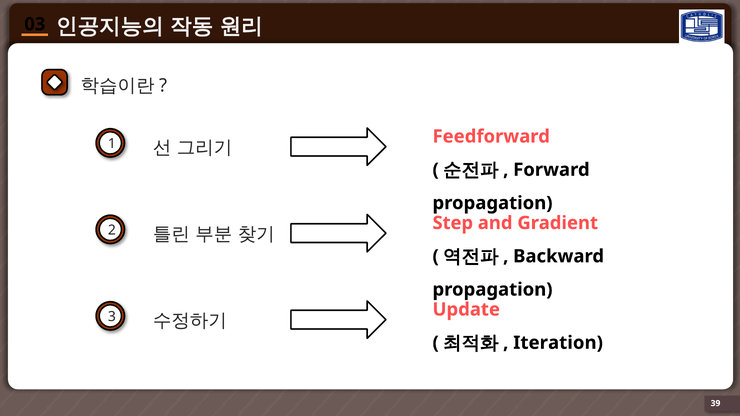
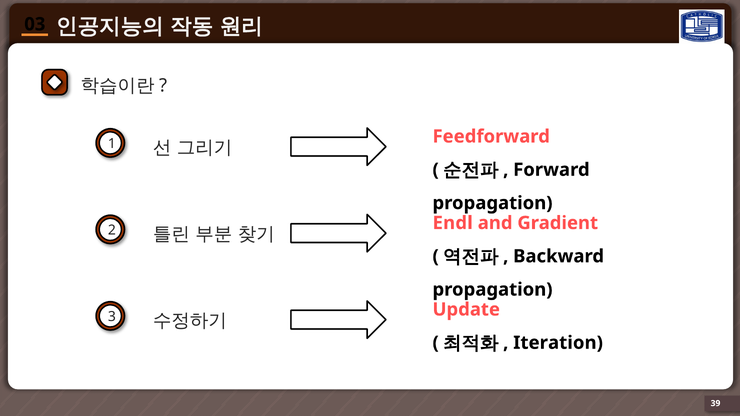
Step: Step -> Endl
